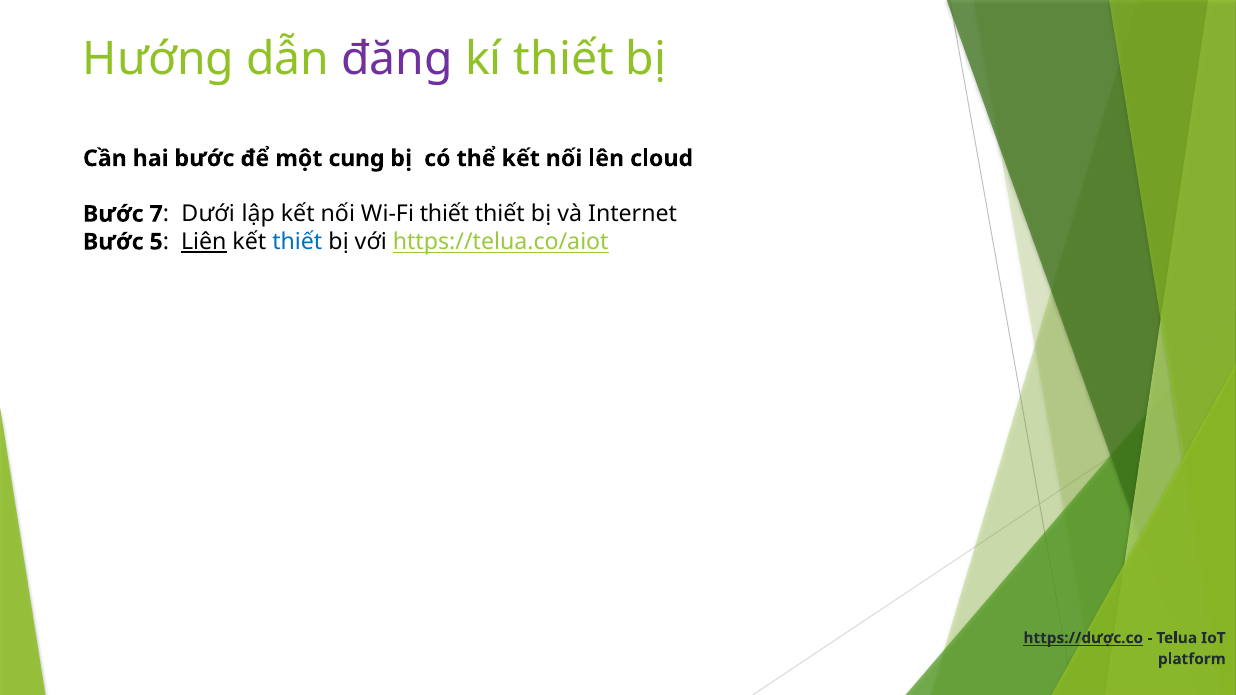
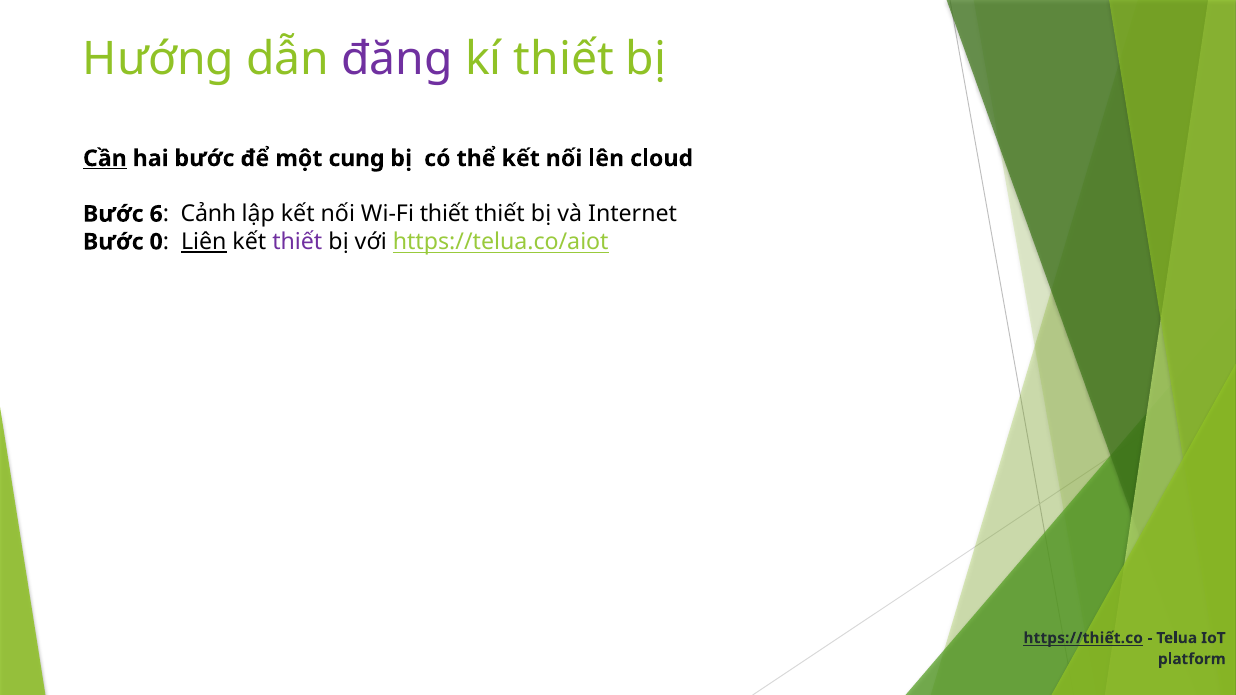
Cần underline: none -> present
7: 7 -> 6
Dưới: Dưới -> Cảnh
5: 5 -> 0
thiết at (297, 242) colour: blue -> purple
https://dược.co: https://dược.co -> https://thiết.co
